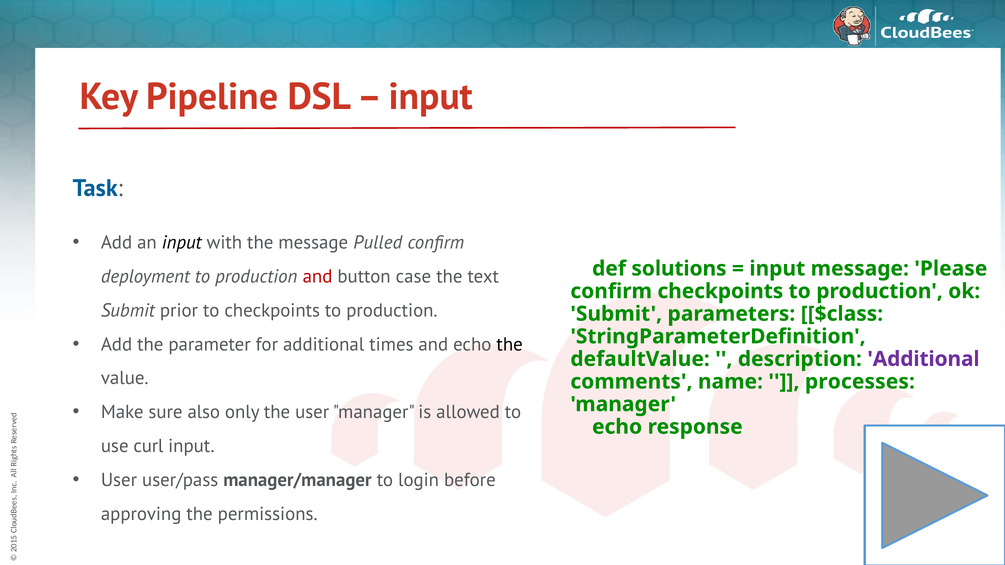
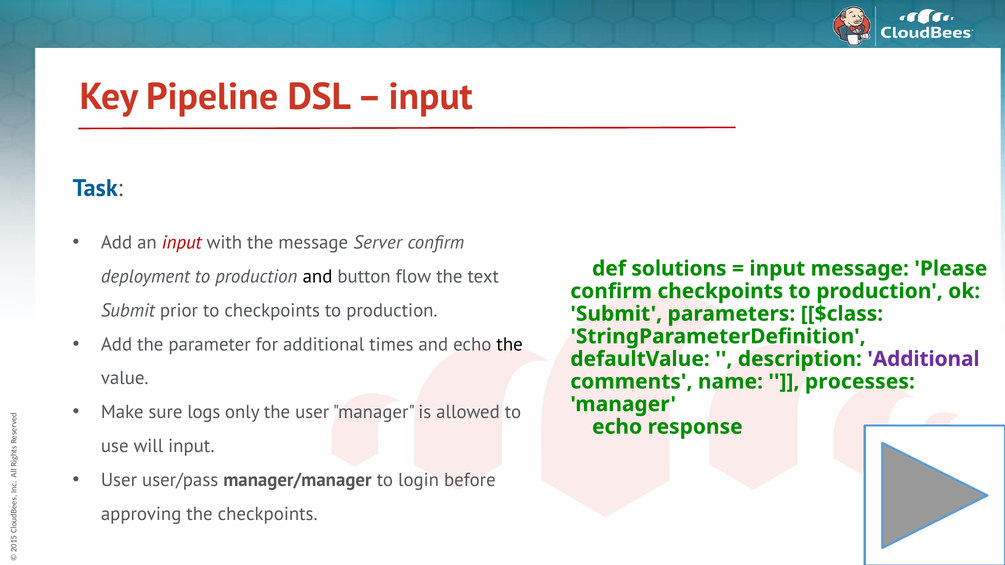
input at (182, 243) colour: black -> red
Pulled: Pulled -> Server
and at (318, 277) colour: red -> black
case: case -> flow
also: also -> logs
curl: curl -> will
the permissions: permissions -> checkpoints
